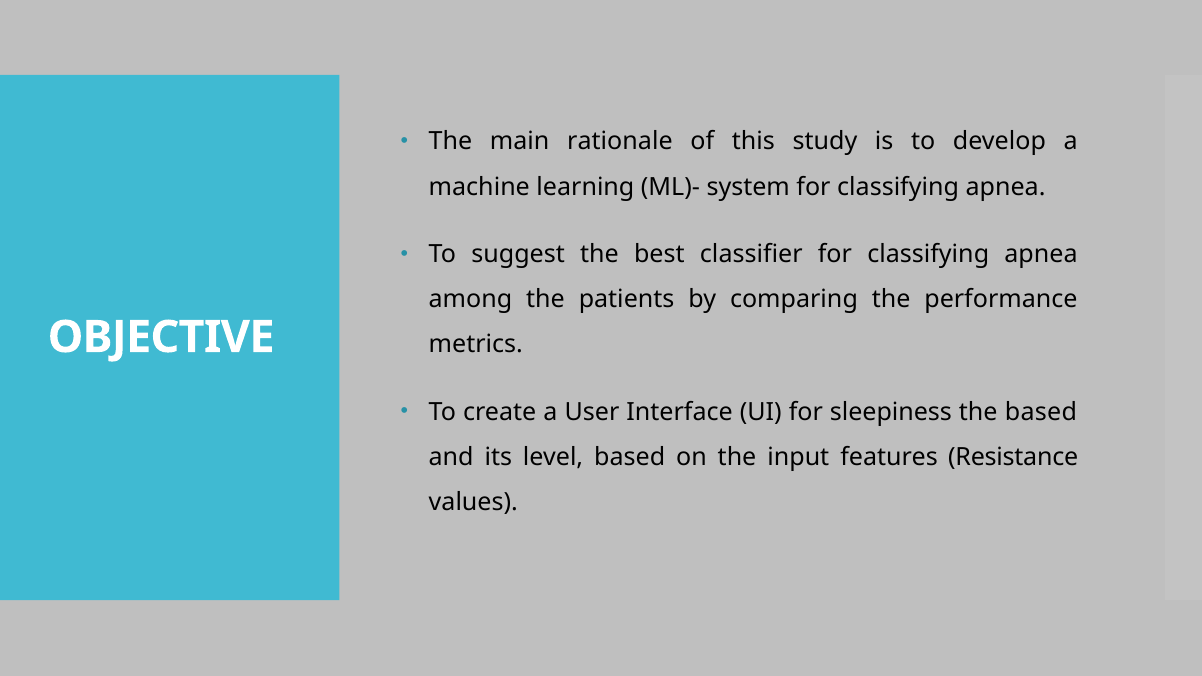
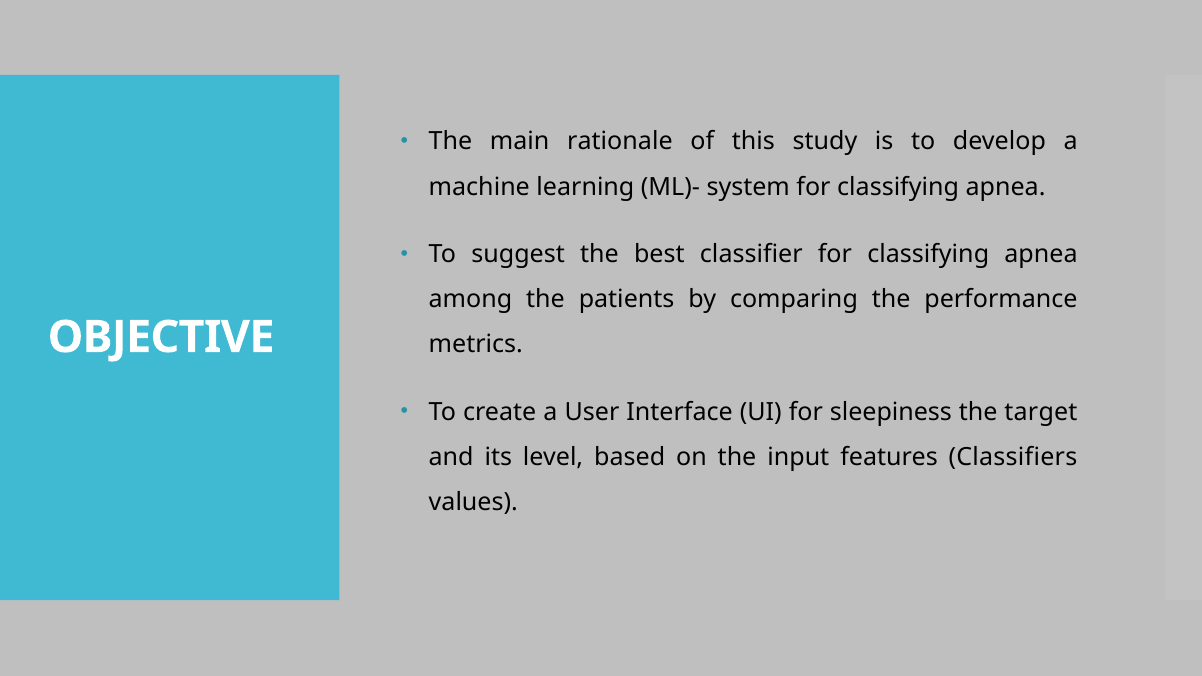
the based: based -> target
Resistance: Resistance -> Classifiers
